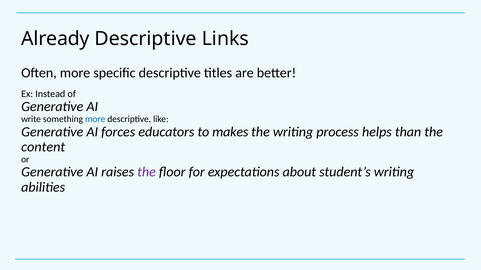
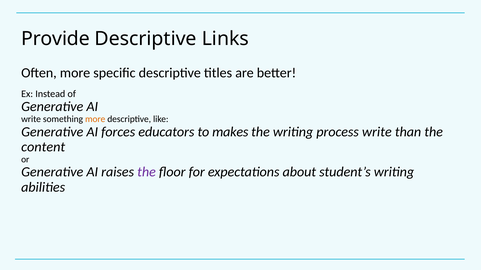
Already: Already -> Provide
more at (95, 119) colour: blue -> orange
process helps: helps -> write
